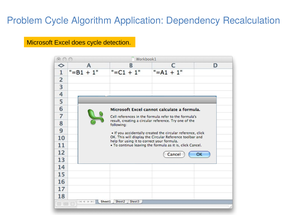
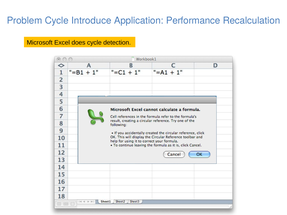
Algorithm: Algorithm -> Introduce
Dependency: Dependency -> Performance
